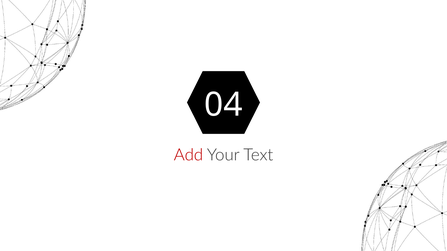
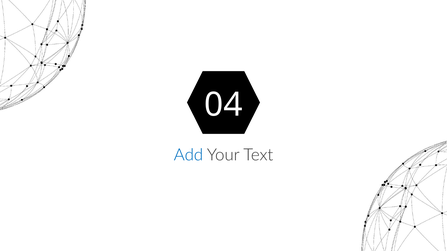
Add colour: red -> blue
